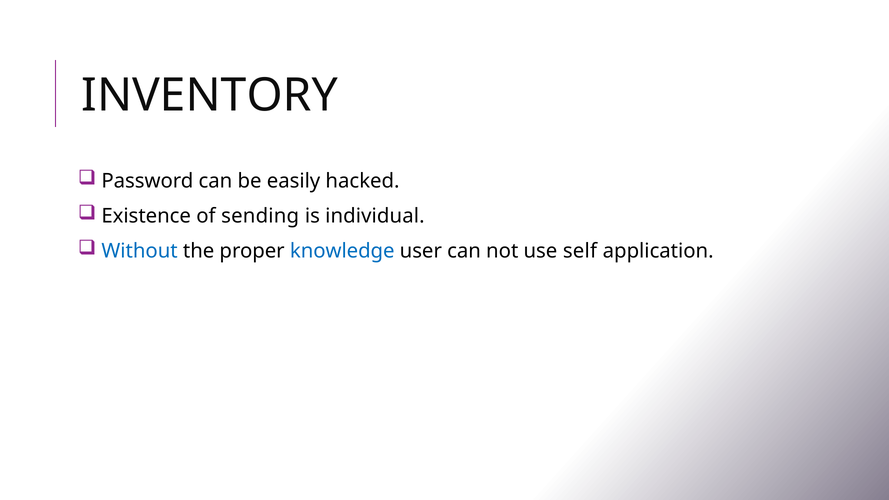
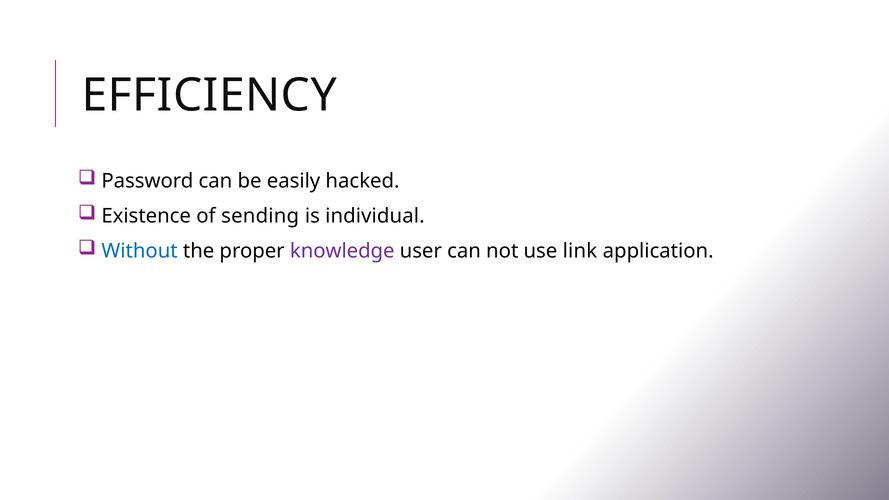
INVENTORY: INVENTORY -> EFFICIENCY
knowledge colour: blue -> purple
self: self -> link
